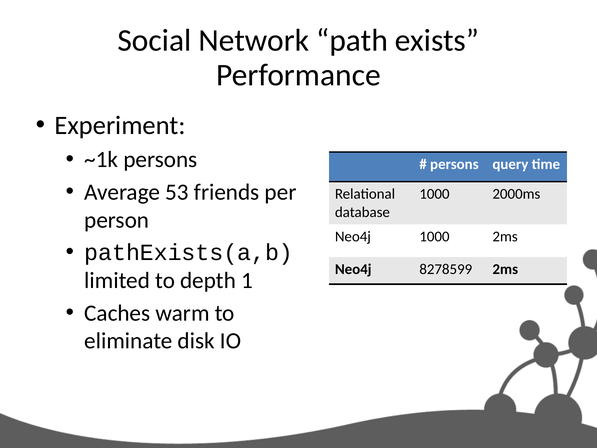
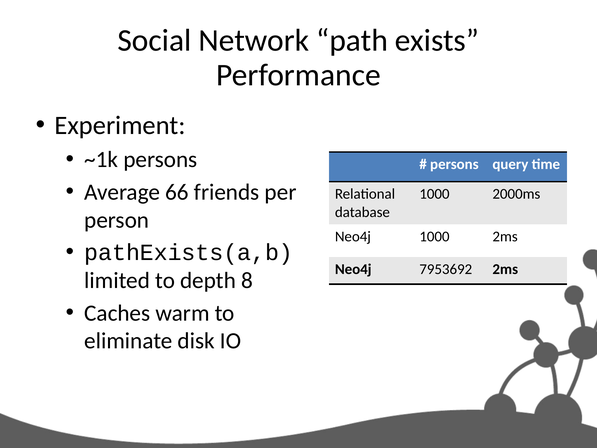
53: 53 -> 66
8278599: 8278599 -> 7953692
1: 1 -> 8
